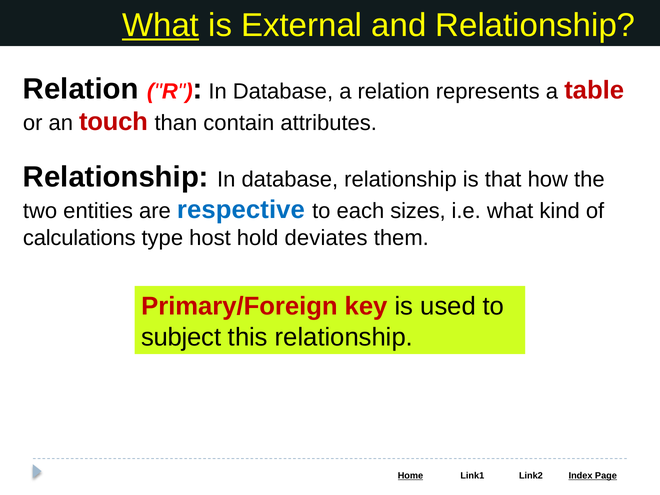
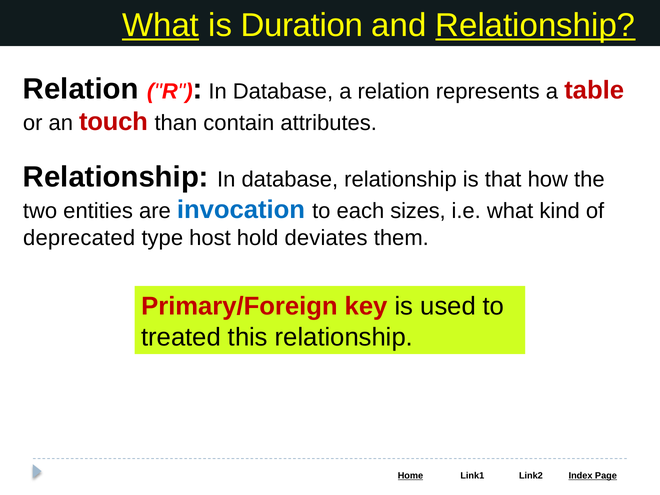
External: External -> Duration
Relationship at (535, 25) underline: none -> present
respective: respective -> invocation
calculations: calculations -> deprecated
subject: subject -> treated
